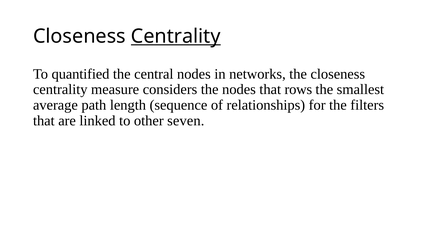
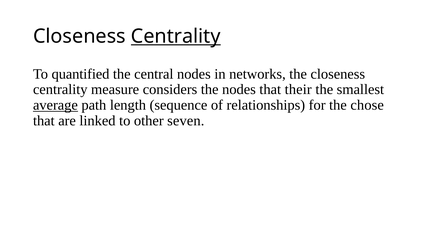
rows: rows -> their
average underline: none -> present
filters: filters -> chose
